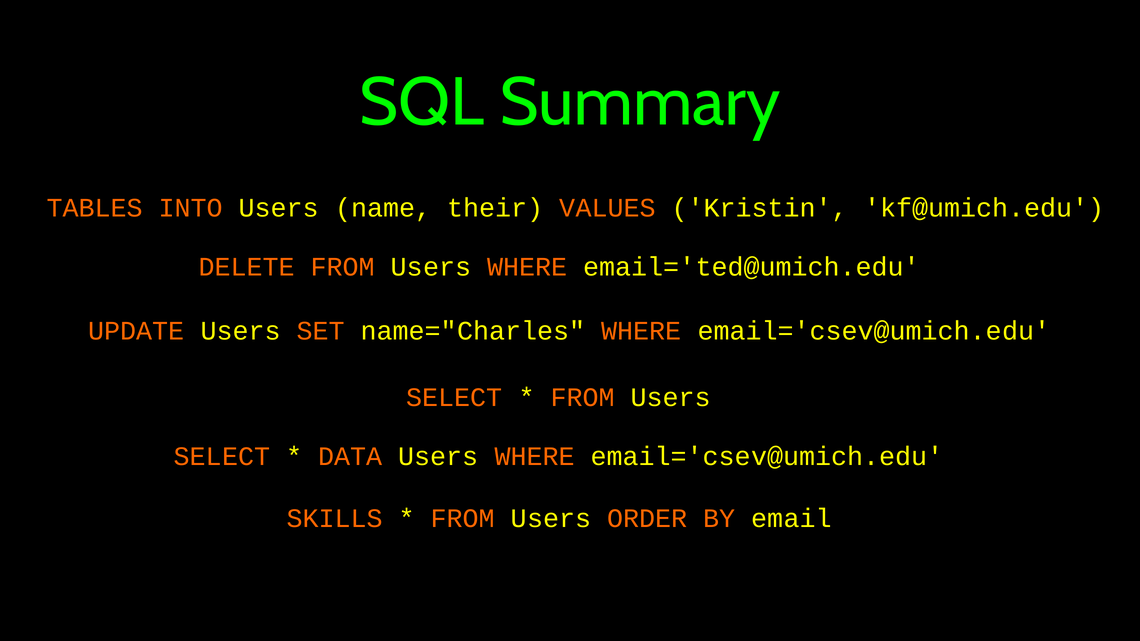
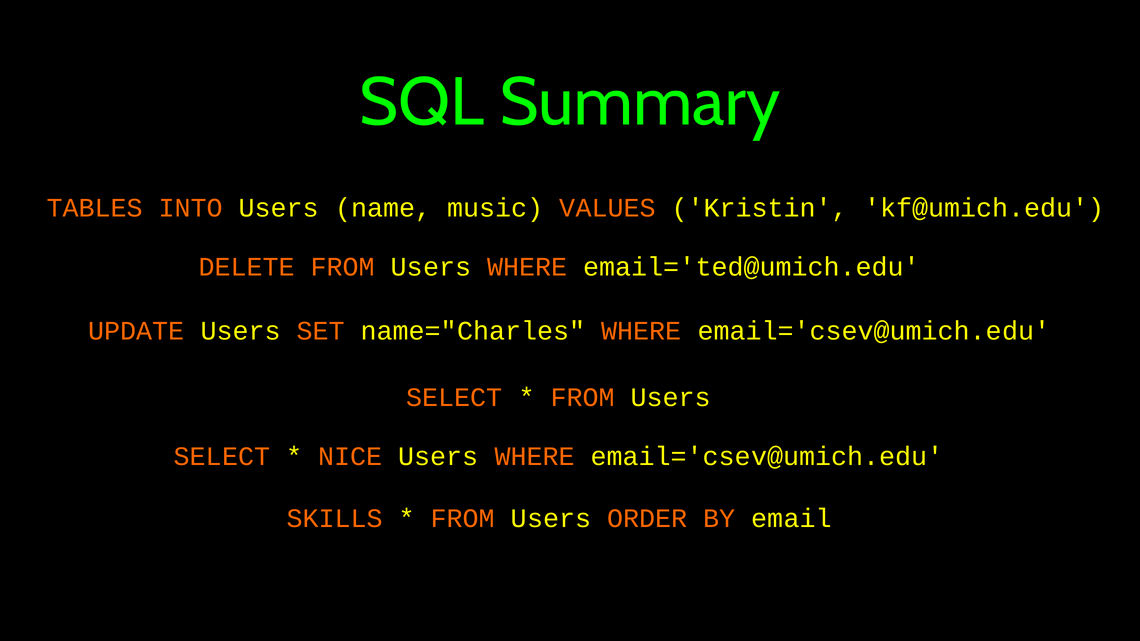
their: their -> music
DATA: DATA -> NICE
